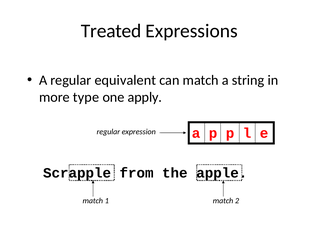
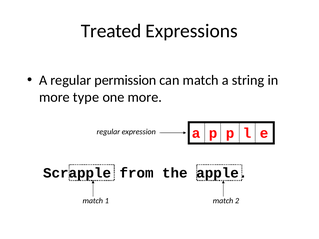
equivalent: equivalent -> permission
one apply: apply -> more
